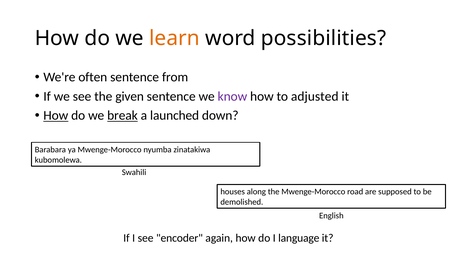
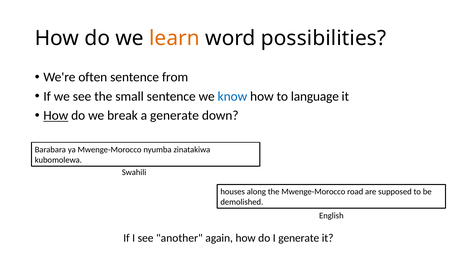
given: given -> small
know colour: purple -> blue
adjusted: adjusted -> language
break underline: present -> none
a launched: launched -> generate
encoder: encoder -> another
I language: language -> generate
